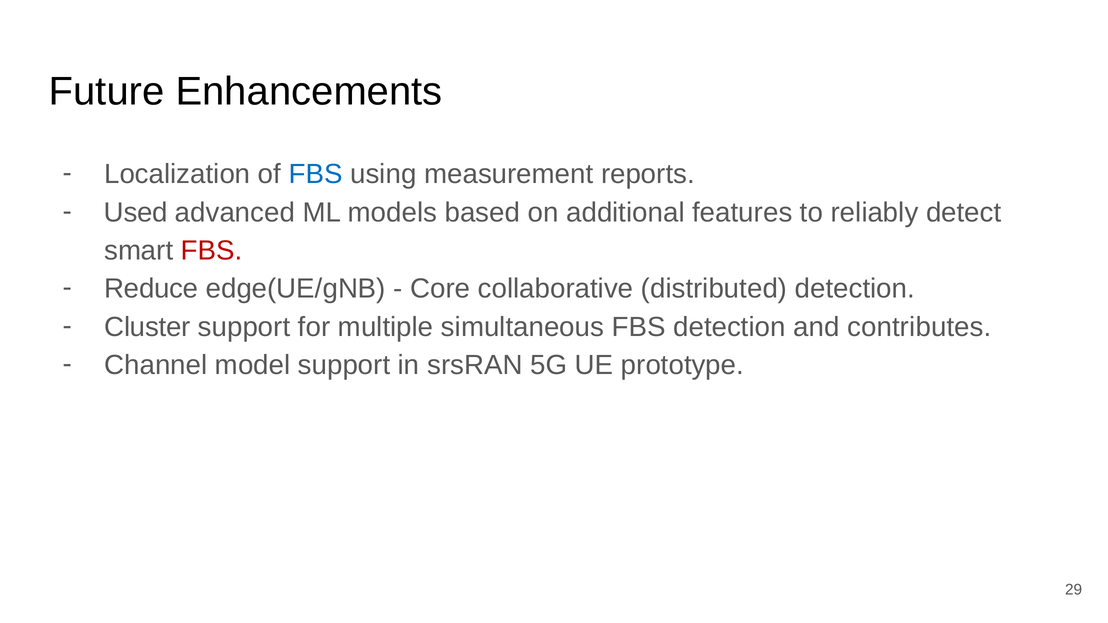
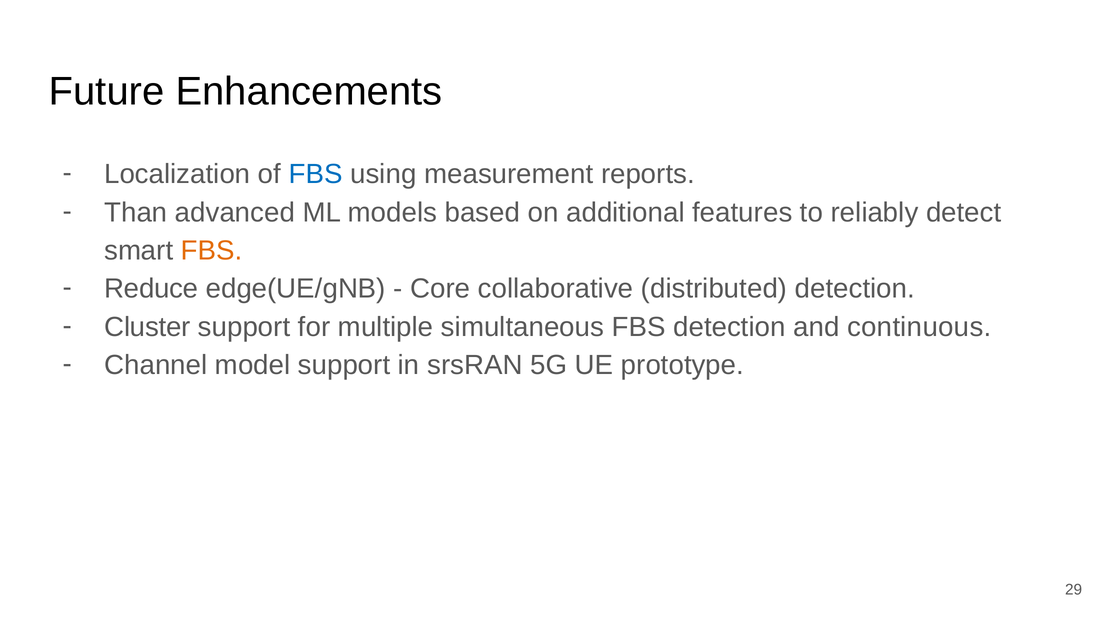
Used: Used -> Than
FBS at (212, 251) colour: red -> orange
contributes: contributes -> continuous
